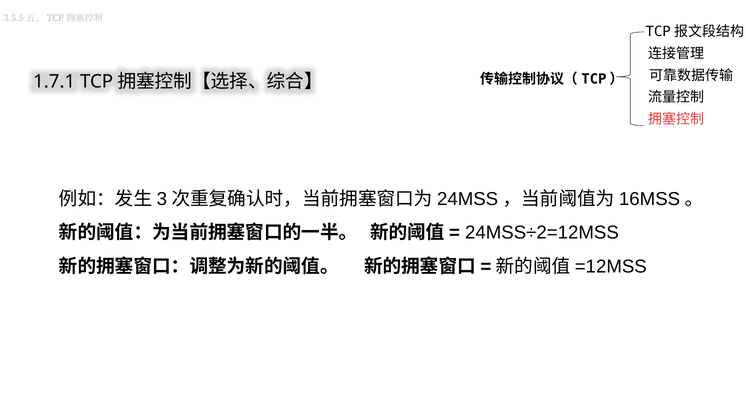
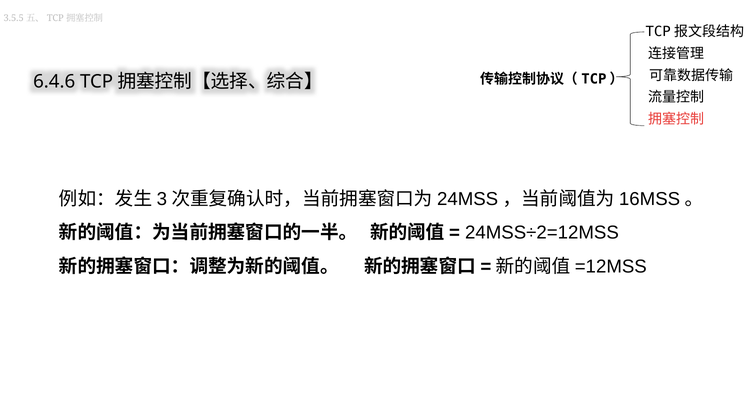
1.7.1: 1.7.1 -> 6.4.6
